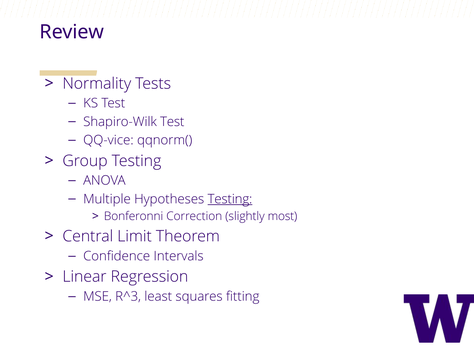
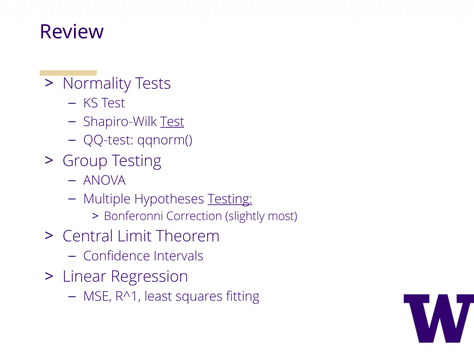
Test at (172, 122) underline: none -> present
QQ-vice: QQ-vice -> QQ-test
R^3: R^3 -> R^1
